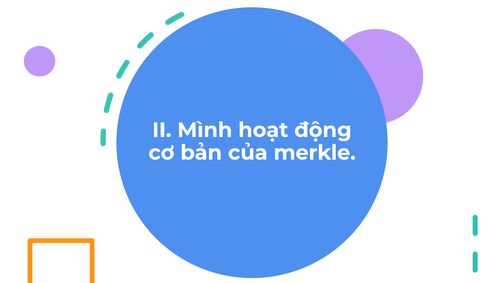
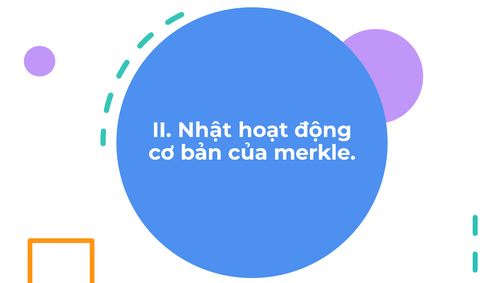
Mình: Mình -> Nhật
